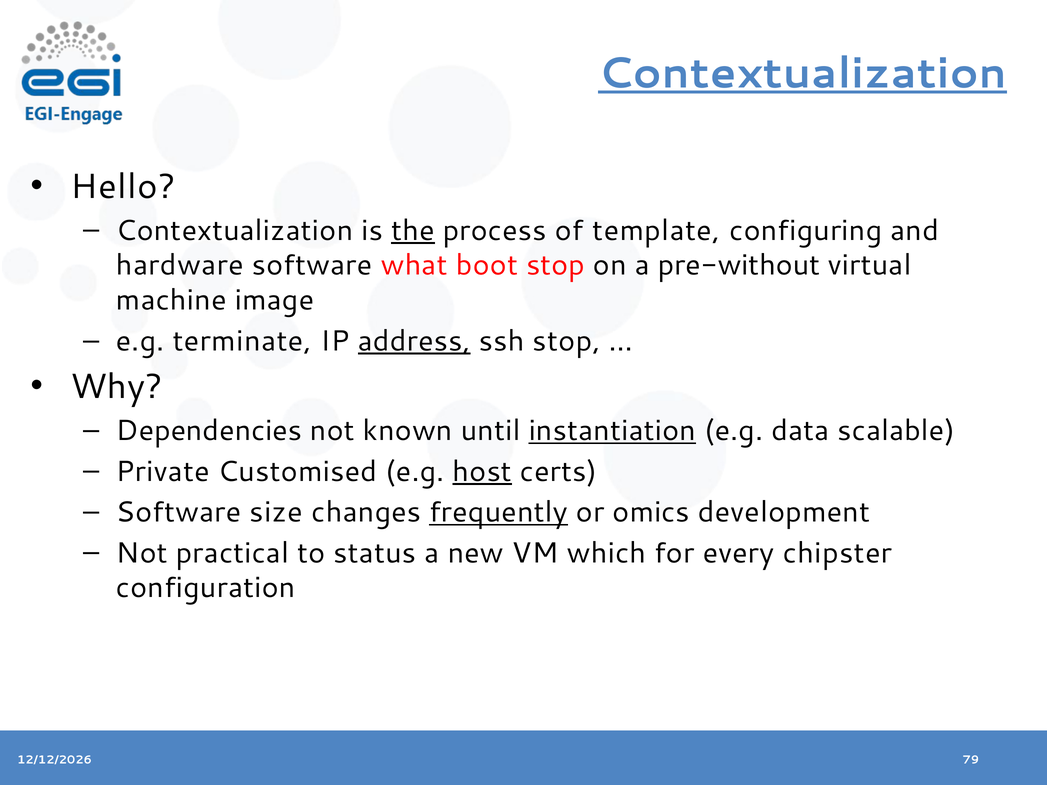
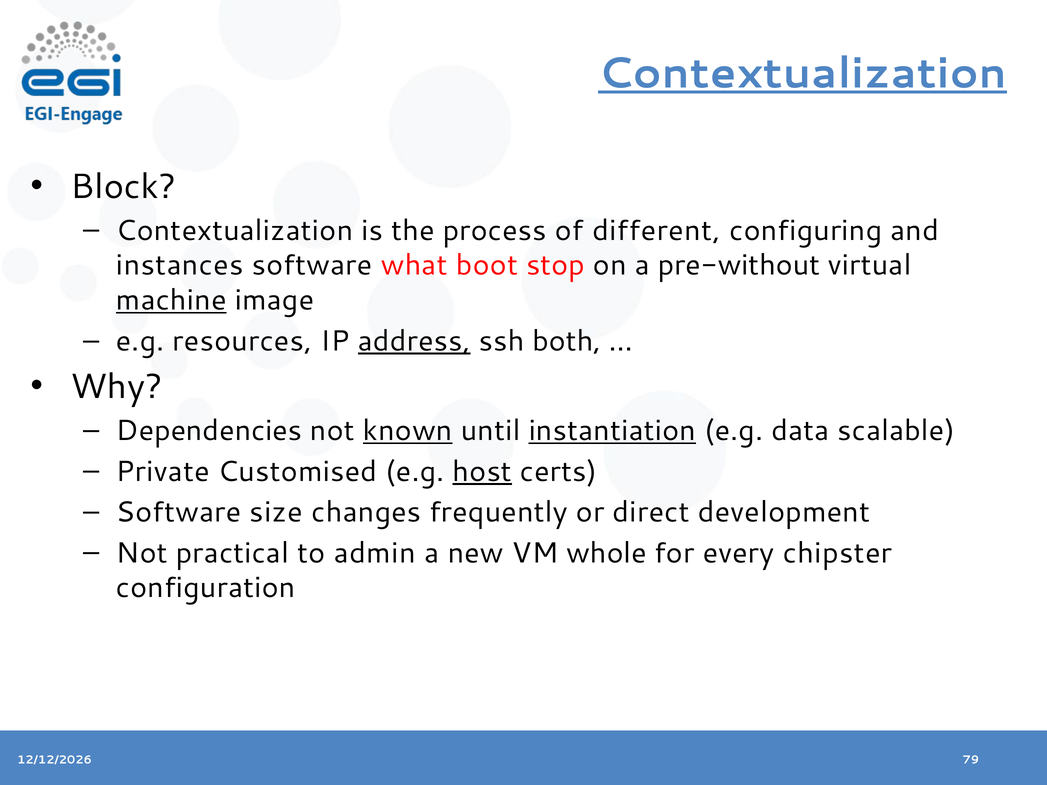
Hello: Hello -> Block
the underline: present -> none
template: template -> different
hardware: hardware -> instances
machine underline: none -> present
terminate: terminate -> resources
ssh stop: stop -> both
known underline: none -> present
frequently underline: present -> none
omics: omics -> direct
status: status -> admin
which: which -> whole
